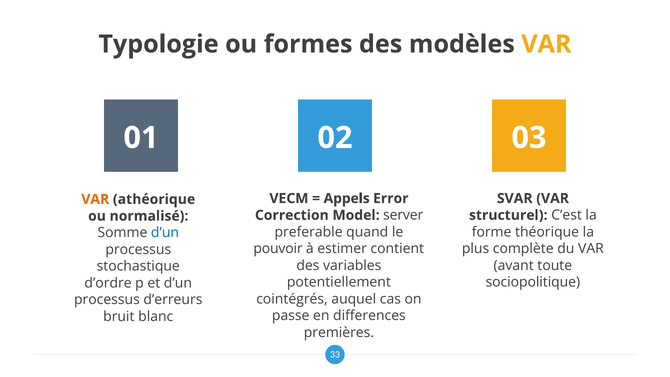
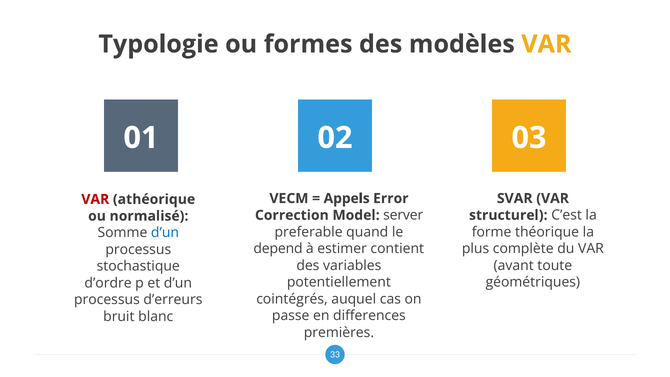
VAR at (95, 199) colour: orange -> red
pouvoir: pouvoir -> depend
sociopolitique: sociopolitique -> géométriques
